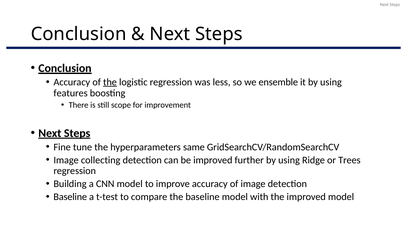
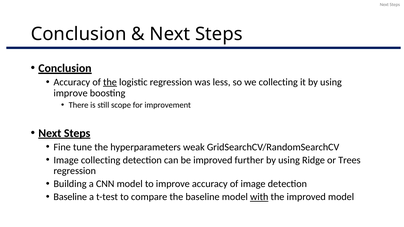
we ensemble: ensemble -> collecting
features at (71, 93): features -> improve
same: same -> weak
with underline: none -> present
